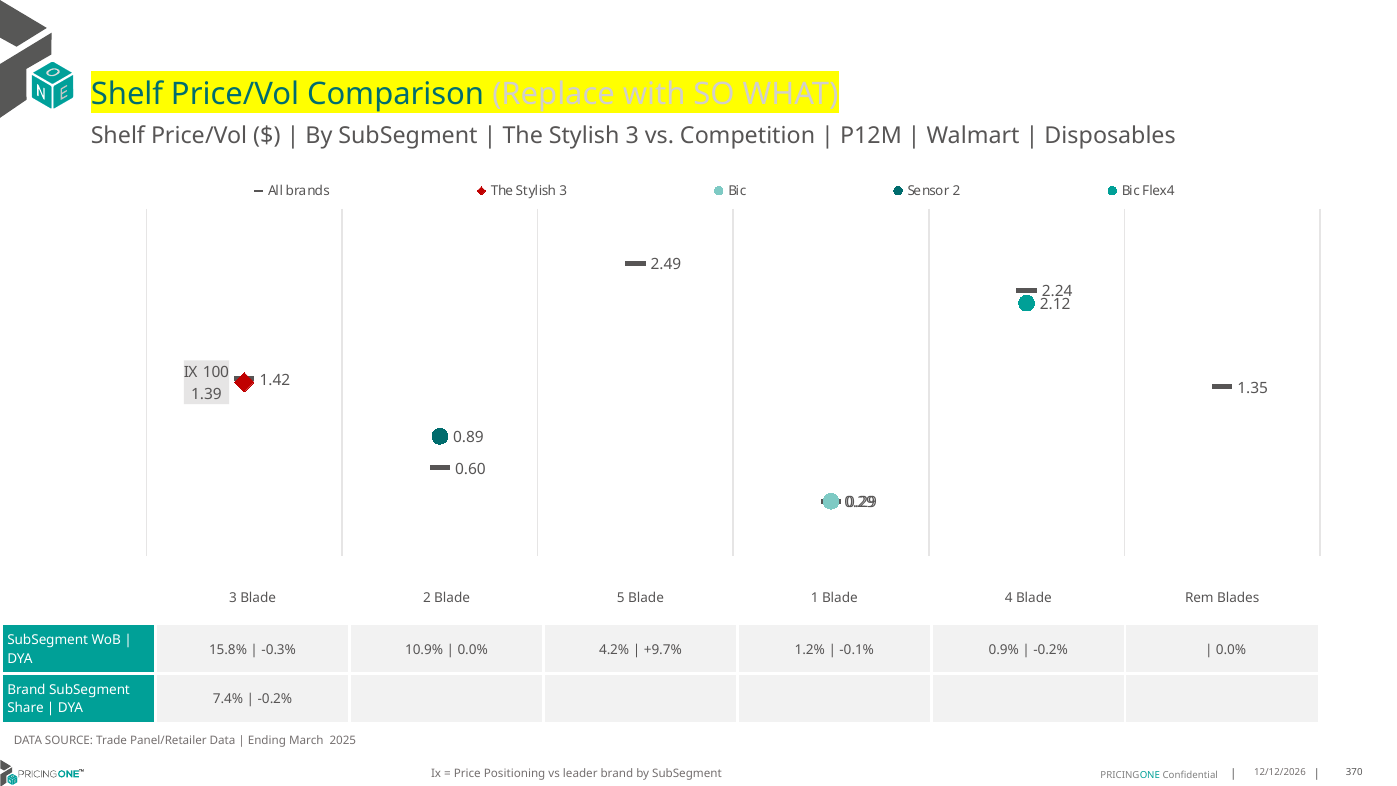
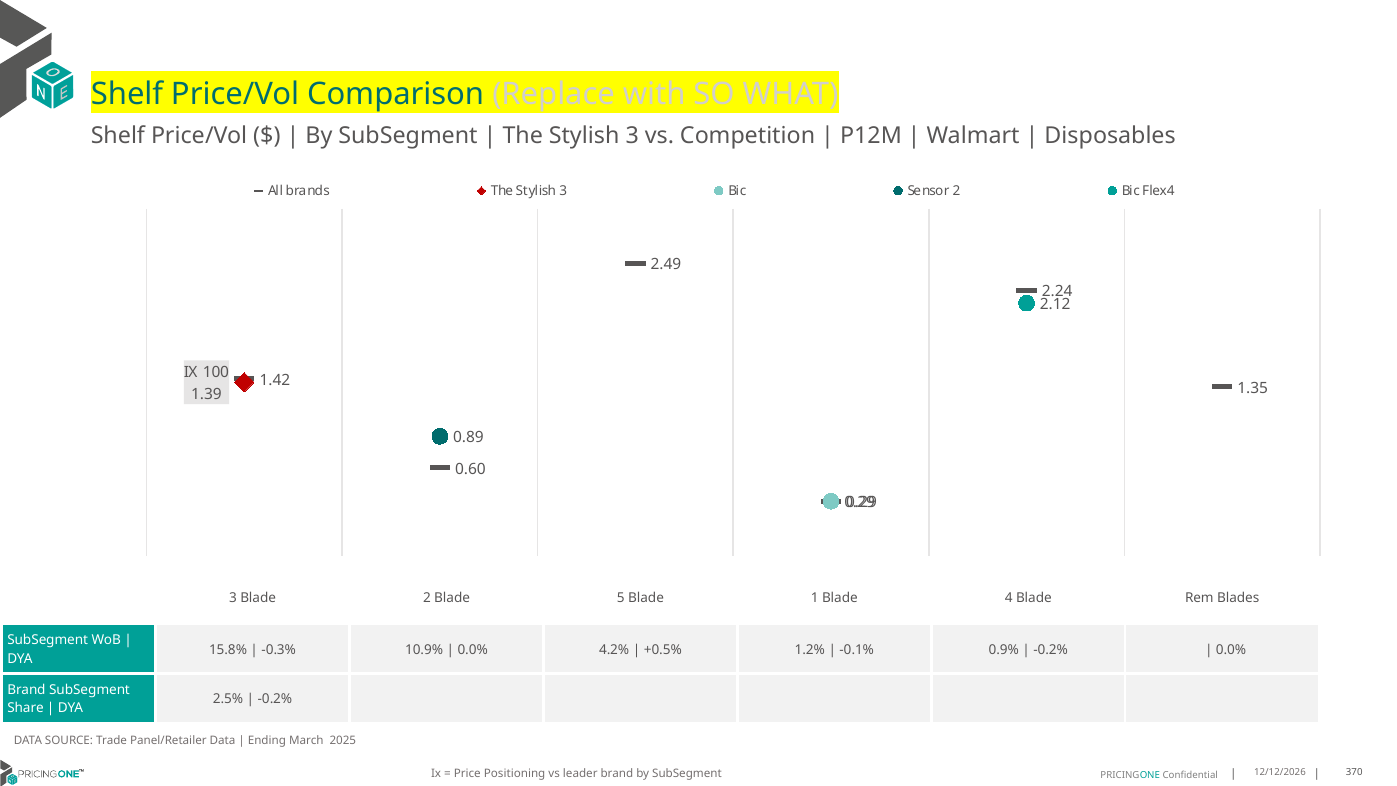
+9.7%: +9.7% -> +0.5%
7.4%: 7.4% -> 2.5%
